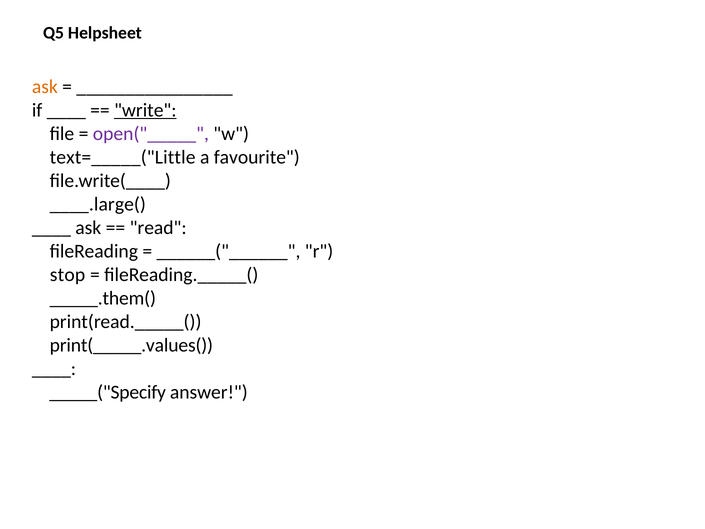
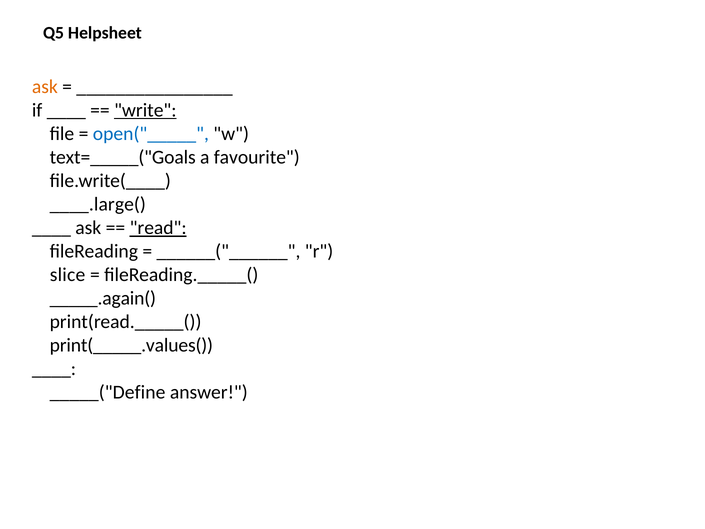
open("_____ colour: purple -> blue
text=_____("Little: text=_____("Little -> text=_____("Goals
read underline: none -> present
stop: stop -> slice
_____.them(: _____.them( -> _____.again(
_____("Specify: _____("Specify -> _____("Define
